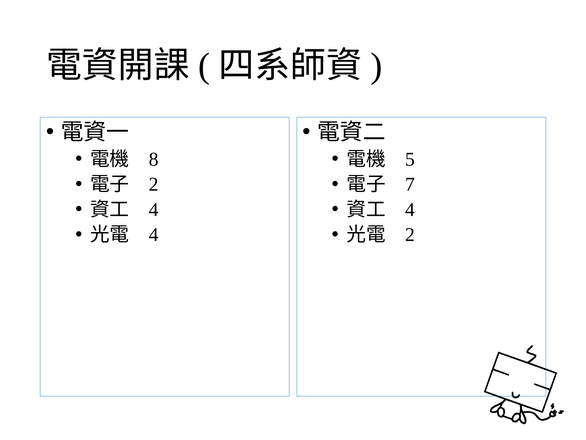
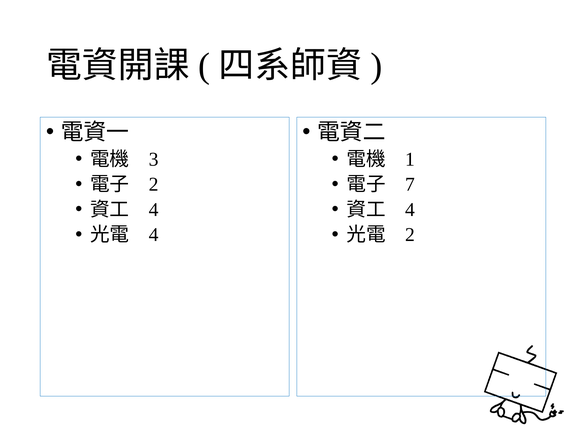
8: 8 -> 3
5: 5 -> 1
